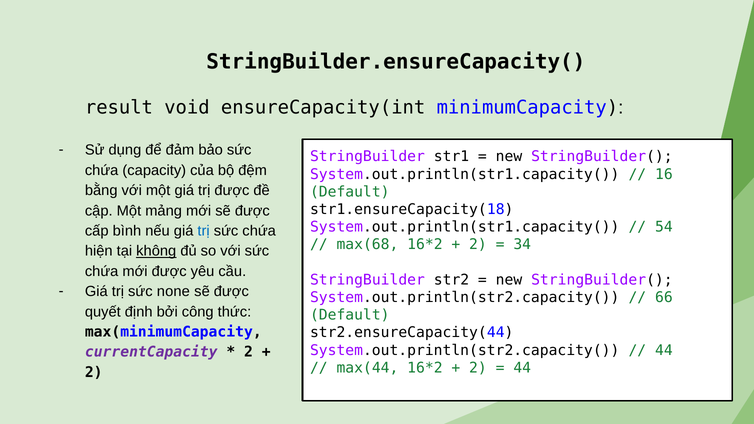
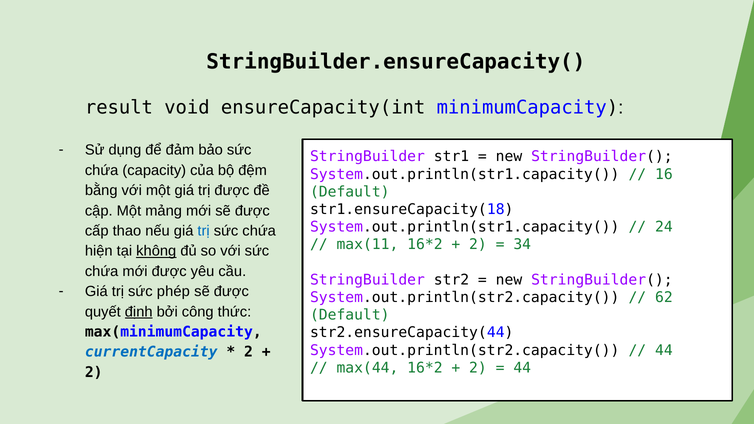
54: 54 -> 24
bình: bình -> thao
max(68: max(68 -> max(11
none: none -> phép
66: 66 -> 62
định underline: none -> present
currentCapacity colour: purple -> blue
